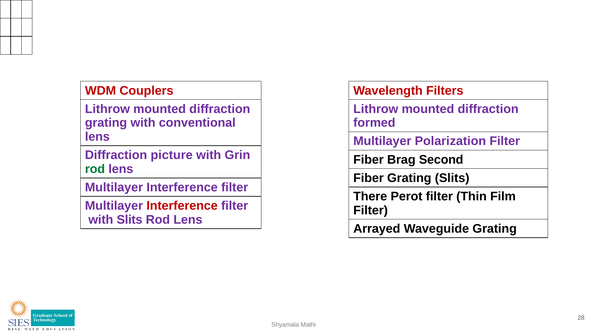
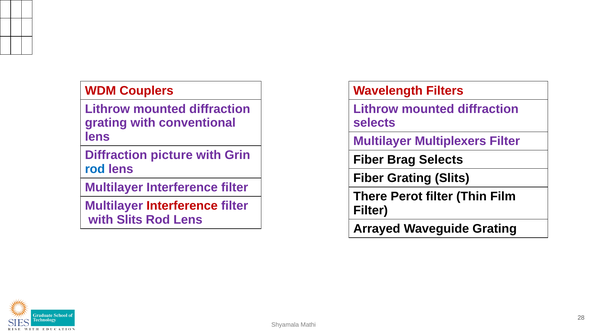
formed at (374, 123): formed -> selects
Polarization: Polarization -> Multiplexers
Brag Second: Second -> Selects
rod at (95, 169) colour: green -> blue
